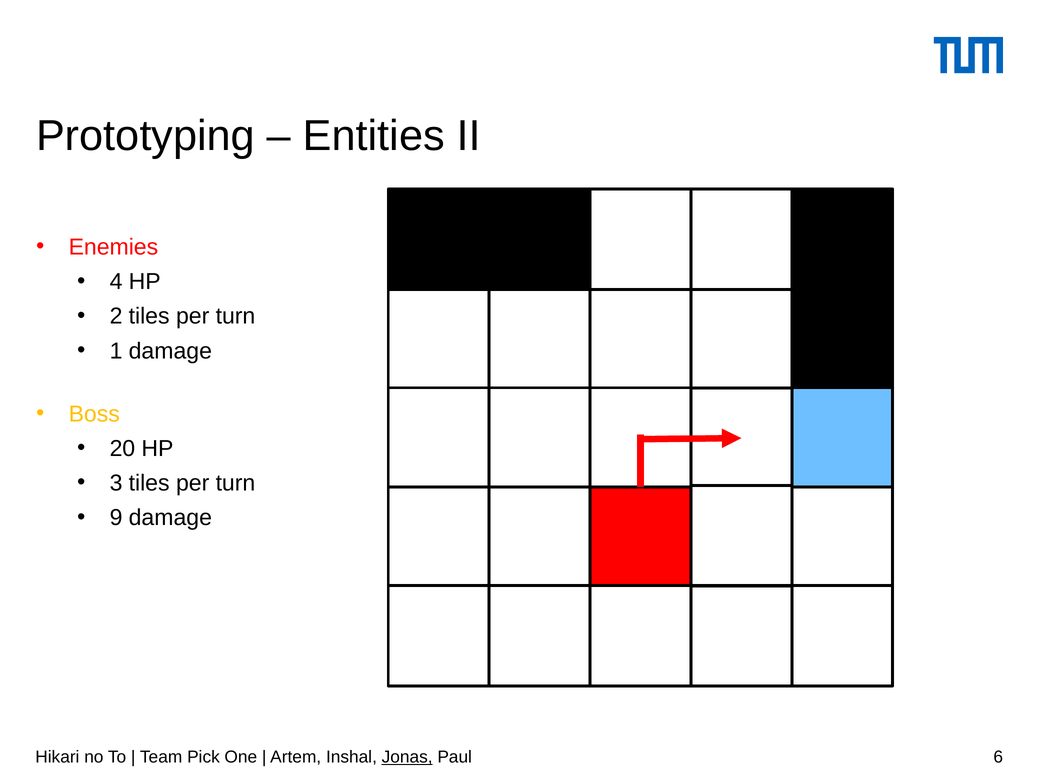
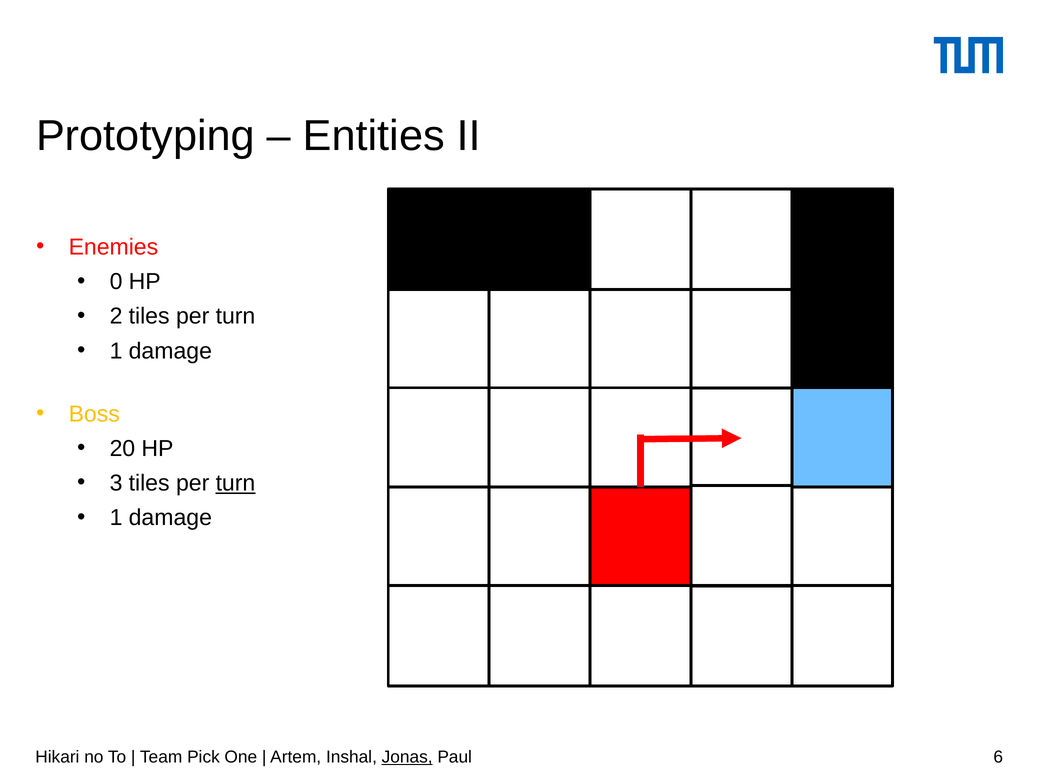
4: 4 -> 0
turn at (235, 483) underline: none -> present
9 at (116, 518): 9 -> 1
